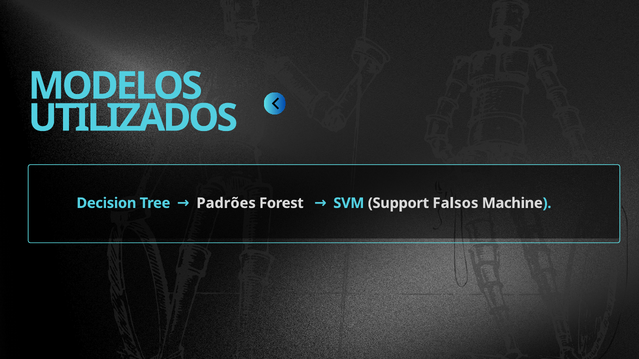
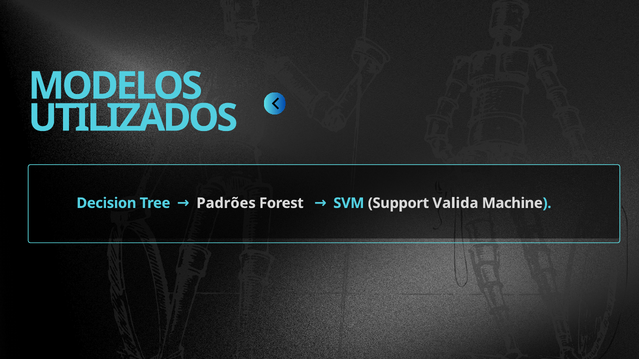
Falsos: Falsos -> Valida
